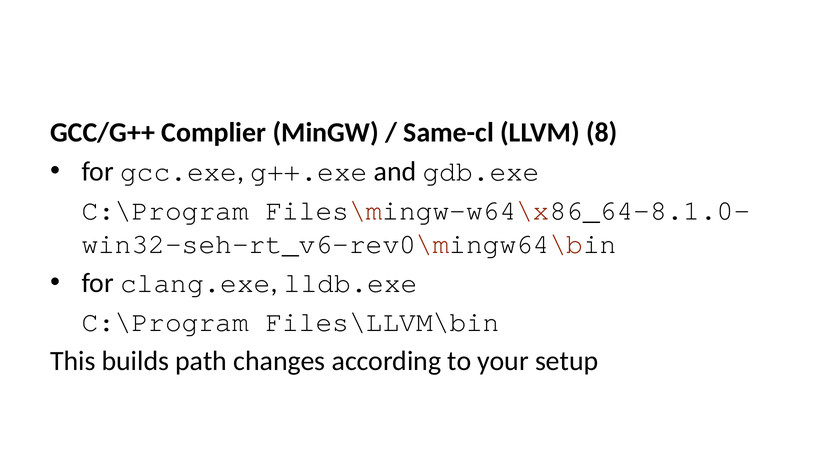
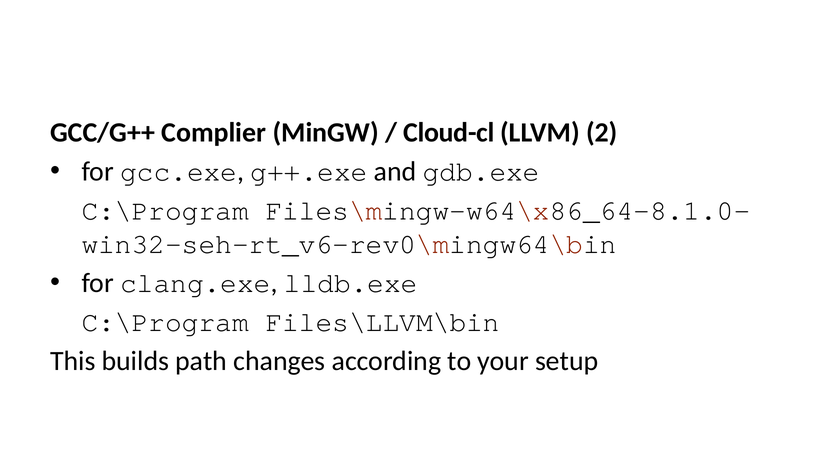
Same-cl: Same-cl -> Cloud-cl
8: 8 -> 2
